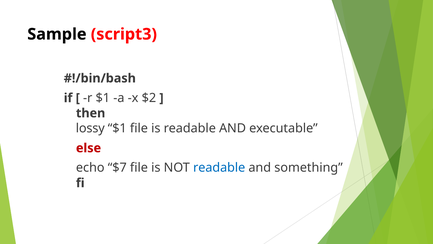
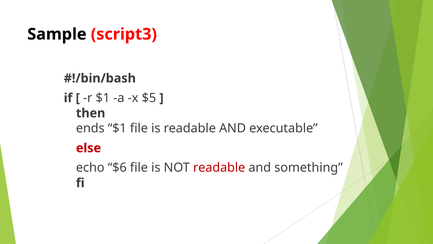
$2: $2 -> $5
lossy: lossy -> ends
$7: $7 -> $6
readable at (219, 167) colour: blue -> red
